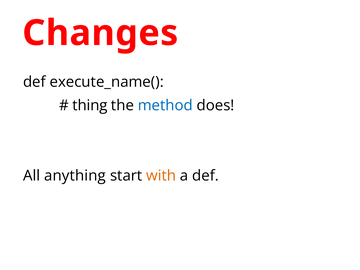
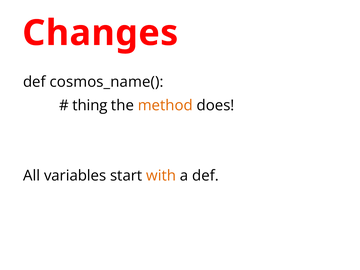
execute_name(: execute_name( -> cosmos_name(
method colour: blue -> orange
anything: anything -> variables
